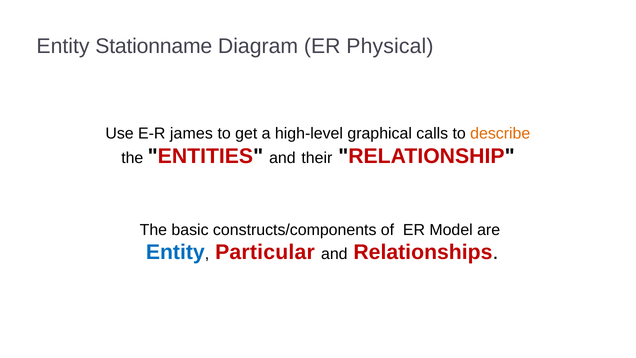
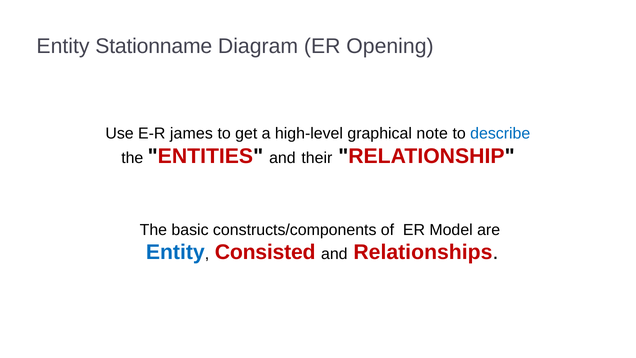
Physical: Physical -> Opening
calls: calls -> note
describe colour: orange -> blue
Particular: Particular -> Consisted
